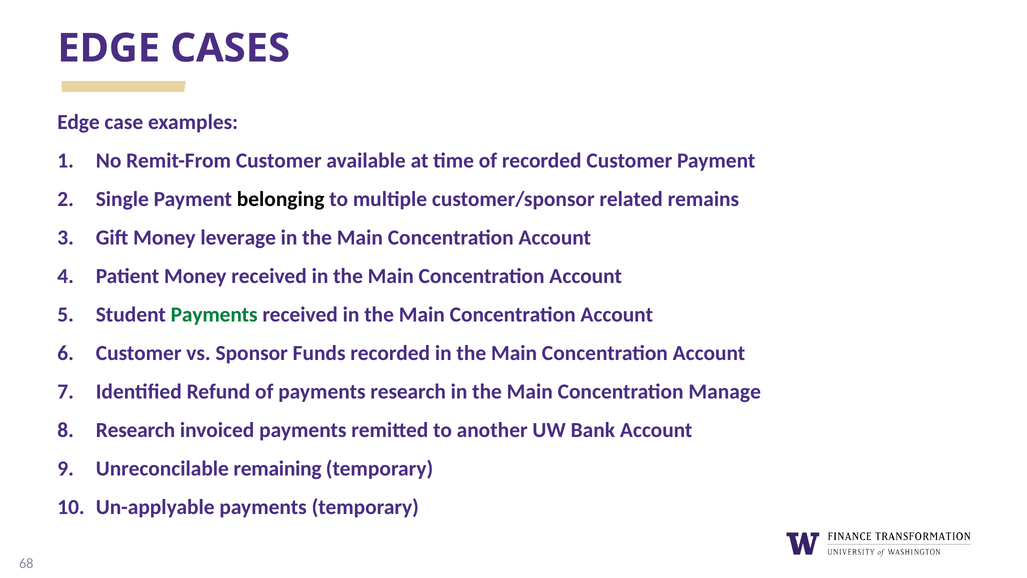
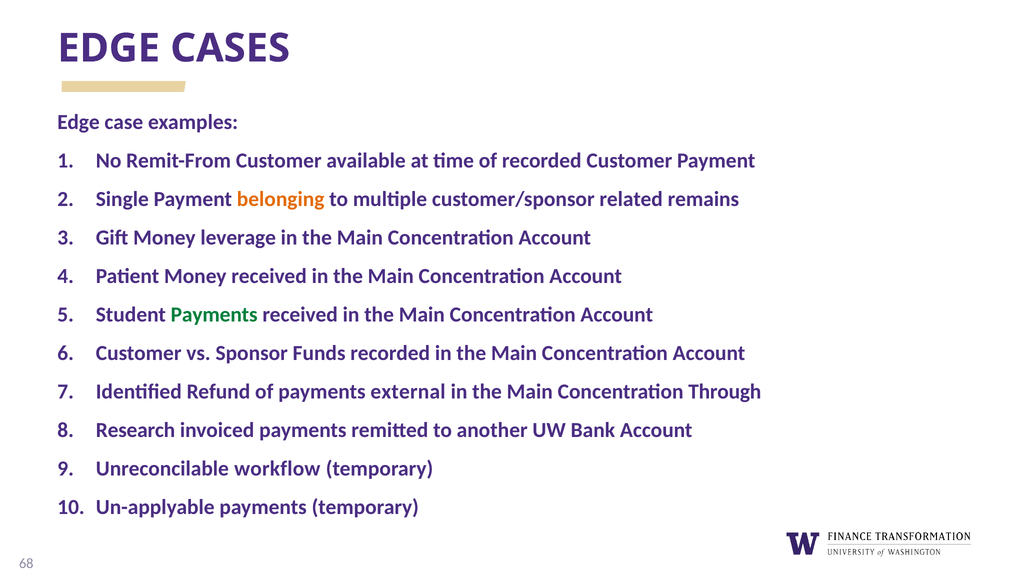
belonging colour: black -> orange
payments research: research -> external
Manage: Manage -> Through
remaining: remaining -> workflow
